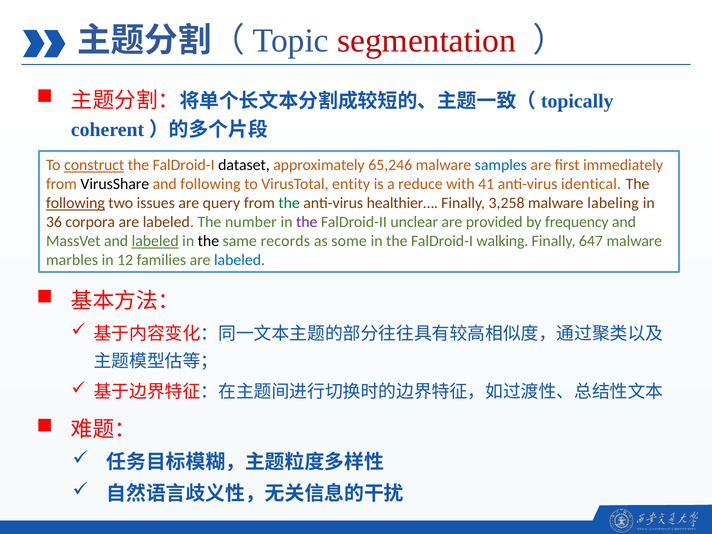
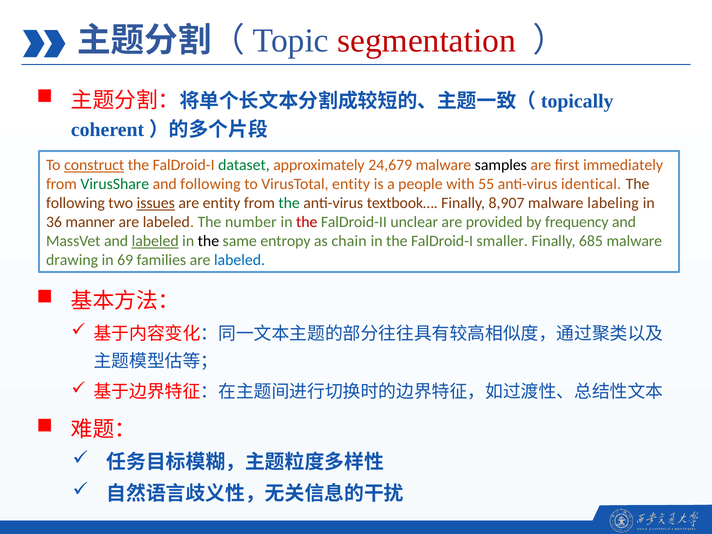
dataset colour: black -> green
65,246: 65,246 -> 24,679
samples colour: blue -> black
VirusShare colour: black -> green
reduce: reduce -> people
41: 41 -> 55
following at (75, 203) underline: present -> none
issues underline: none -> present
are query: query -> entity
healthier…: healthier… -> textbook…
3,258: 3,258 -> 8,907
corpora: corpora -> manner
the at (307, 222) colour: purple -> red
records: records -> entropy
some: some -> chain
walking: walking -> smaller
647: 647 -> 685
marbles: marbles -> drawing
12: 12 -> 69
